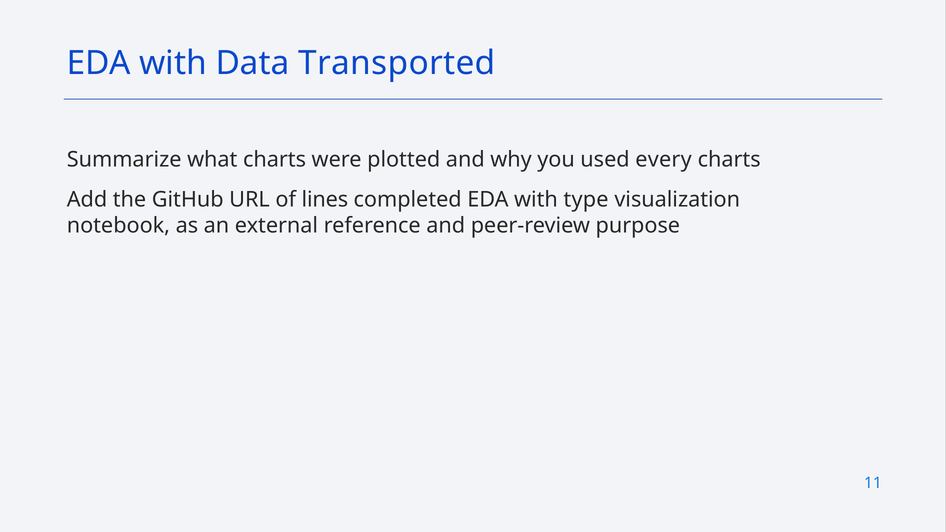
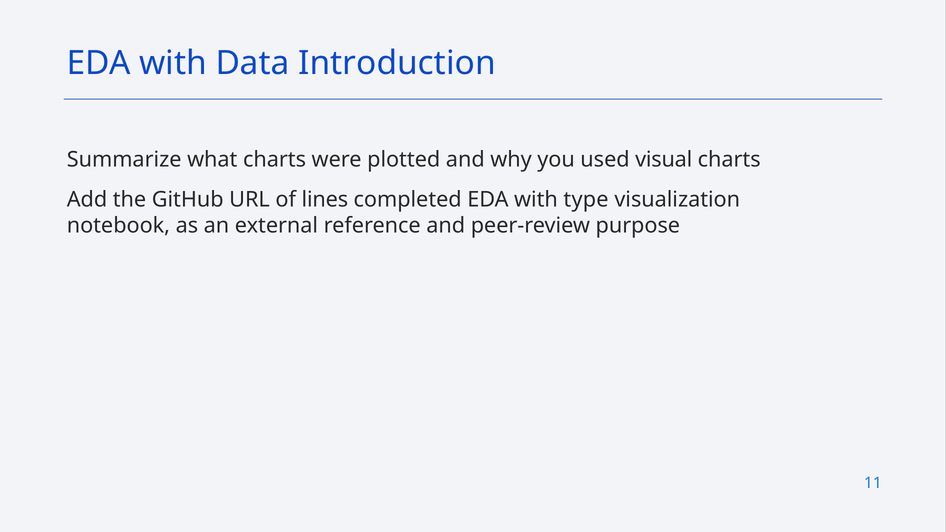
Transported: Transported -> Introduction
every: every -> visual
